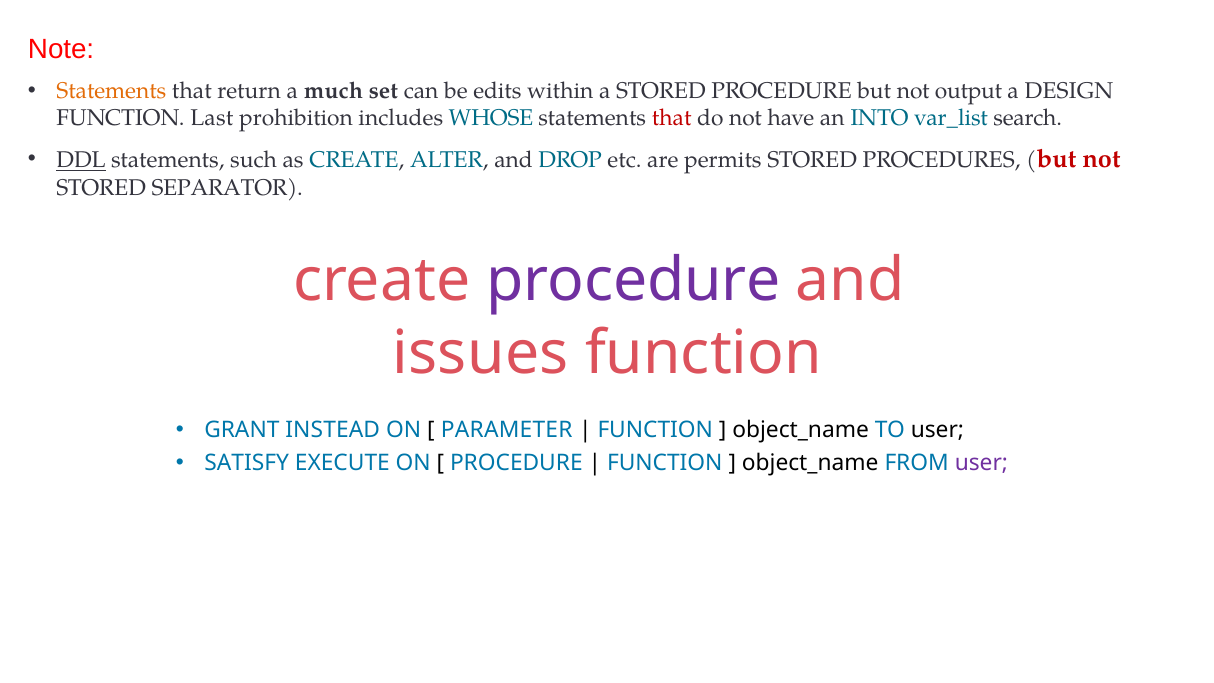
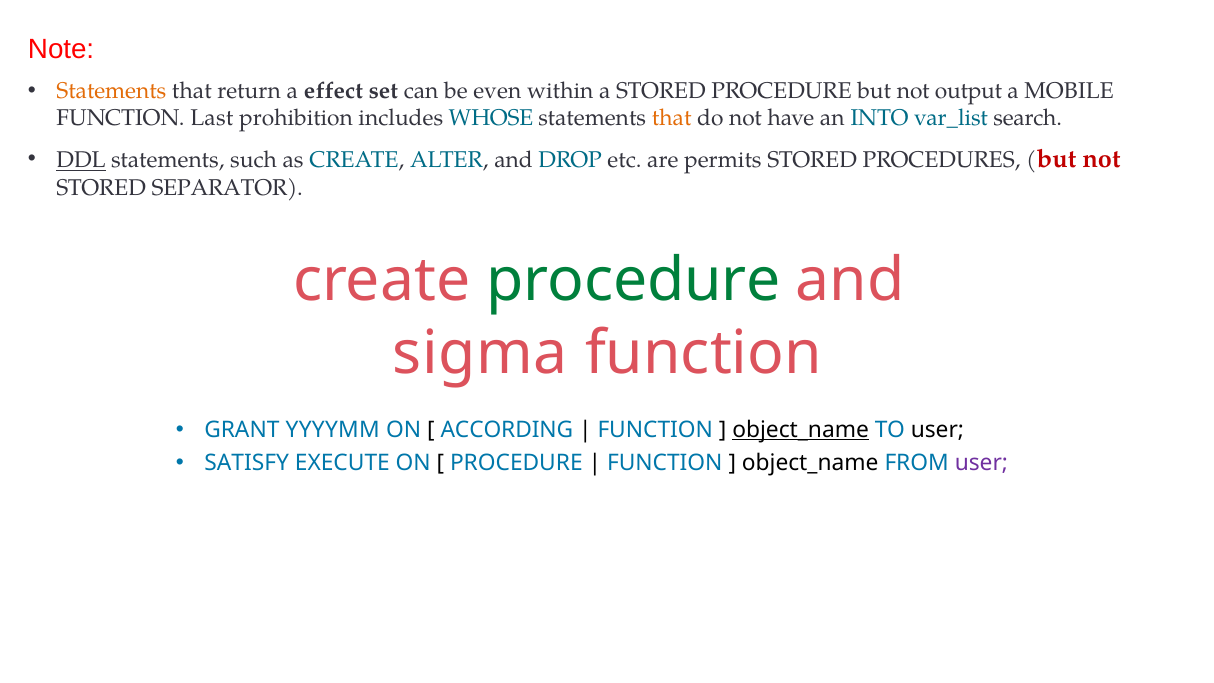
much: much -> effect
edits: edits -> even
DESIGN: DESIGN -> MOBILE
that at (672, 118) colour: red -> orange
procedure at (633, 280) colour: purple -> green
issues: issues -> sigma
INSTEAD: INSTEAD -> YYYYMM
PARAMETER: PARAMETER -> ACCORDING
object_name at (801, 430) underline: none -> present
